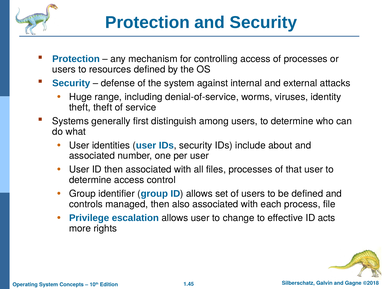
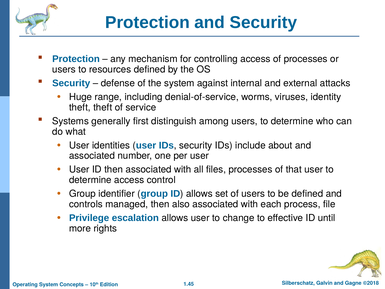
acts: acts -> until
